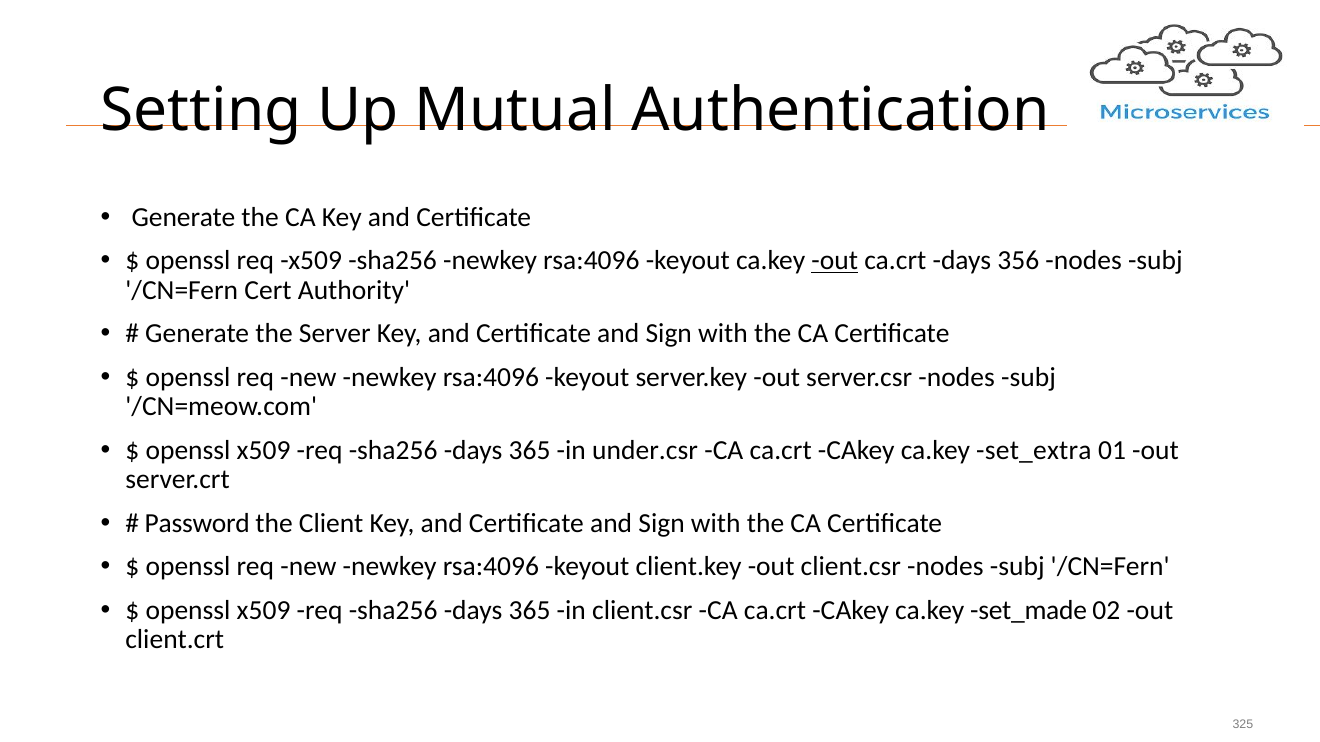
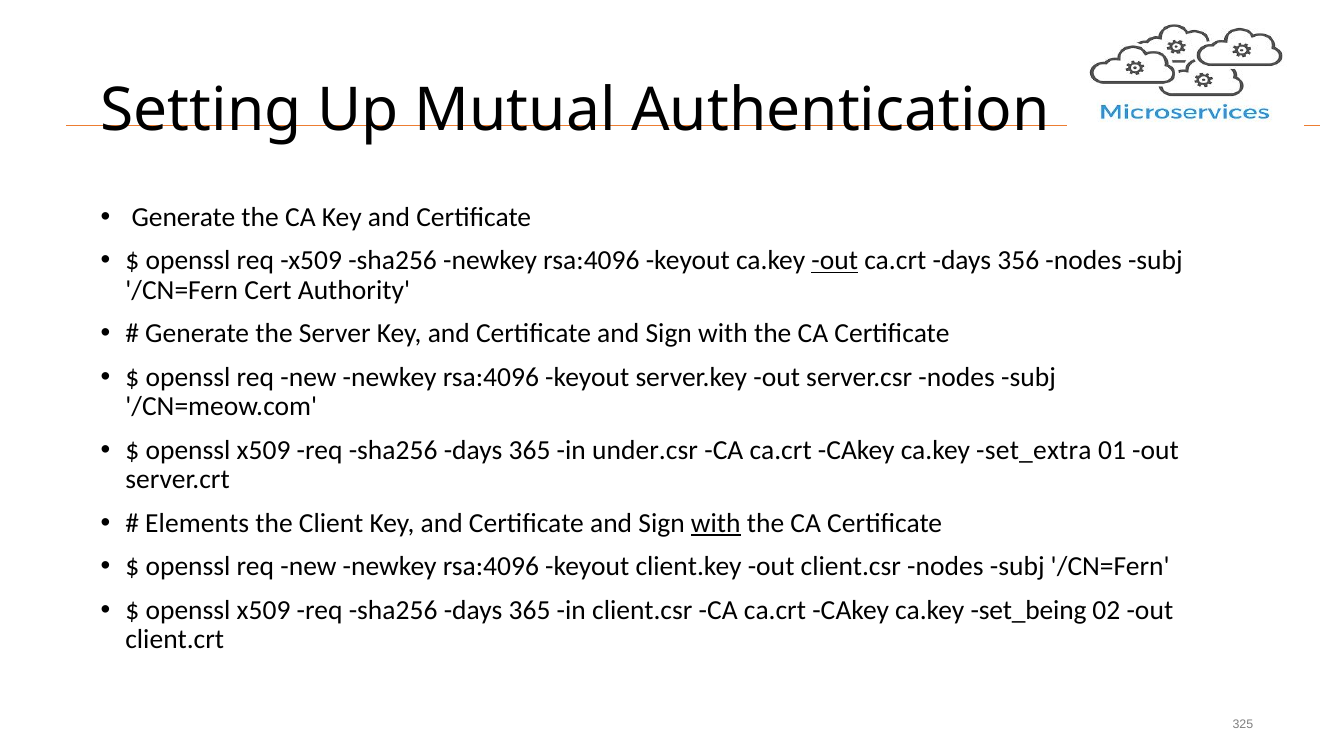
Password: Password -> Elements
with at (716, 524) underline: none -> present
set_made: set_made -> set_being
